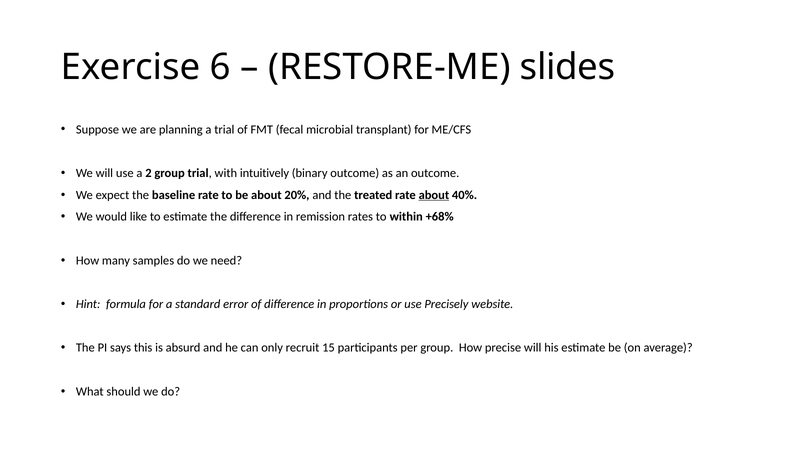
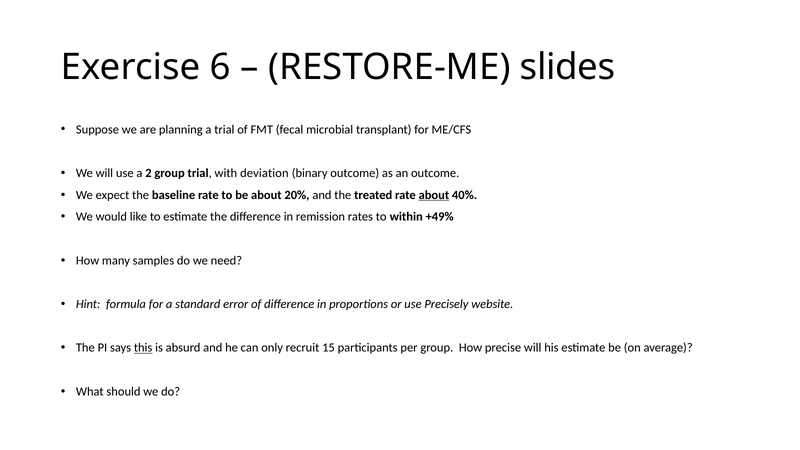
intuitively: intuitively -> deviation
+68%: +68% -> +49%
this underline: none -> present
